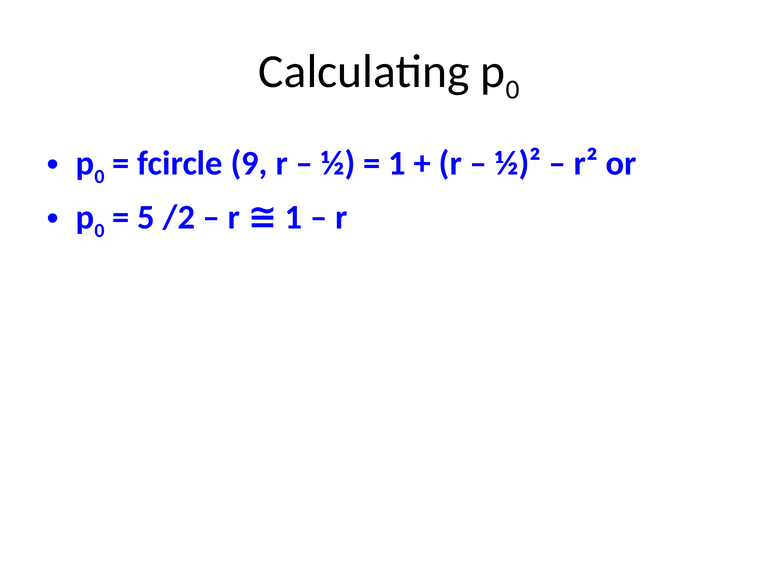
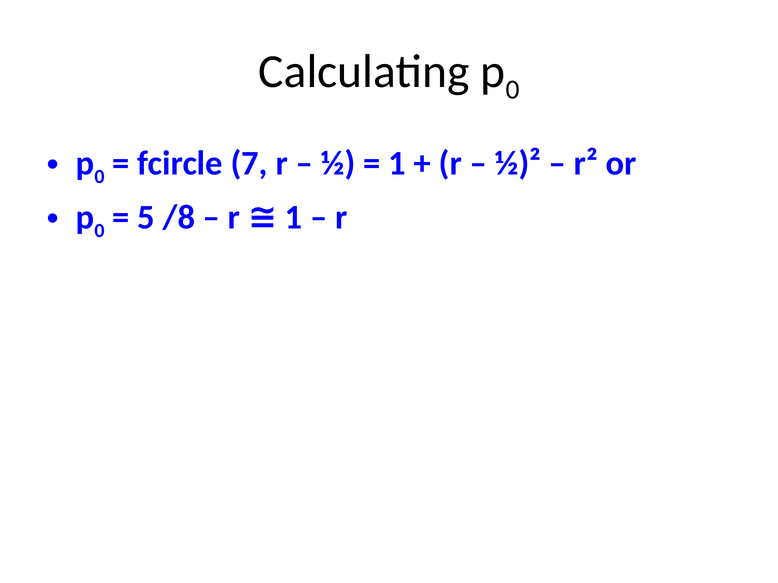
9: 9 -> 7
/2: /2 -> /8
